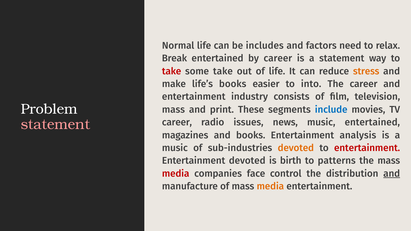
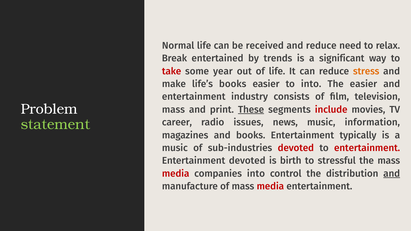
includes: includes -> received
and factors: factors -> reduce
by career: career -> trends
a statement: statement -> significant
some take: take -> year
The career: career -> easier
These underline: none -> present
include colour: blue -> red
music entertained: entertained -> information
statement at (55, 124) colour: pink -> light green
analysis: analysis -> typically
devoted at (296, 148) colour: orange -> red
patterns: patterns -> stressful
companies face: face -> into
media at (270, 186) colour: orange -> red
